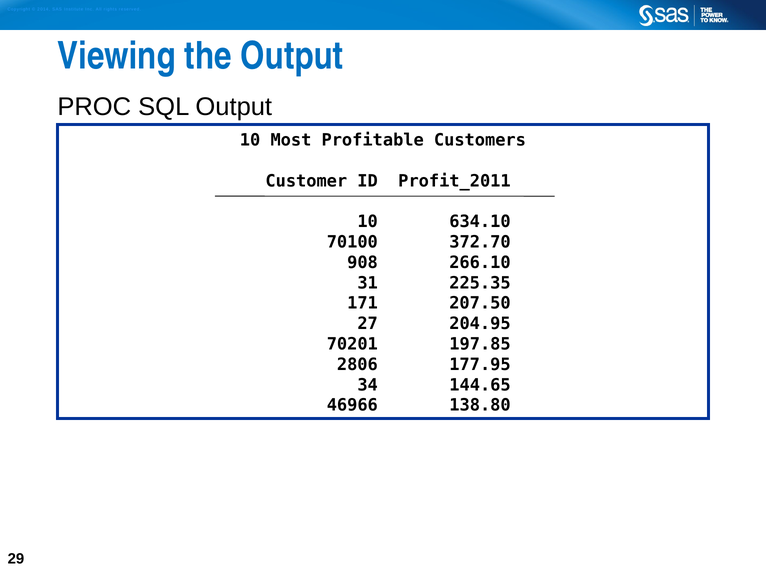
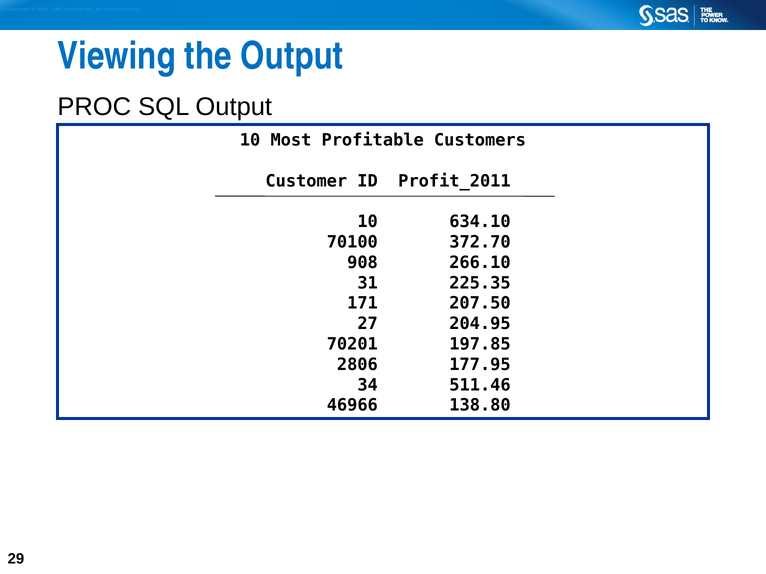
144.65: 144.65 -> 511.46
